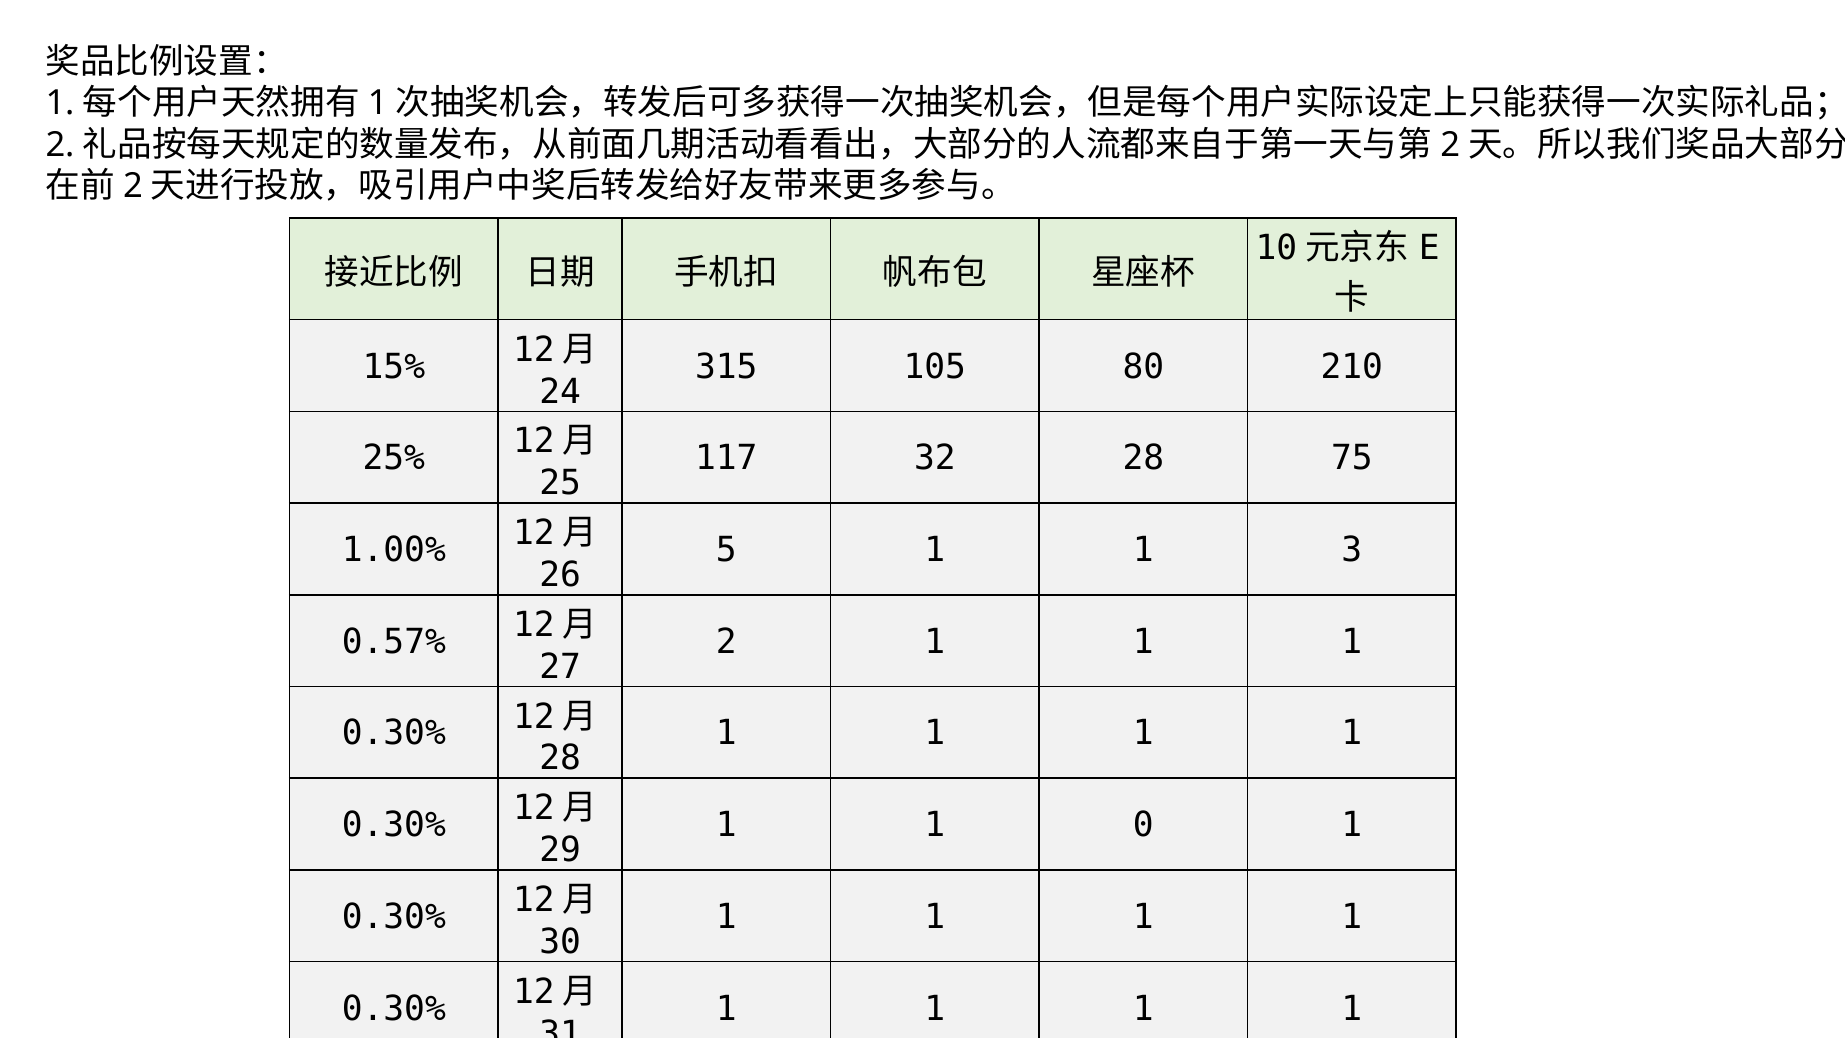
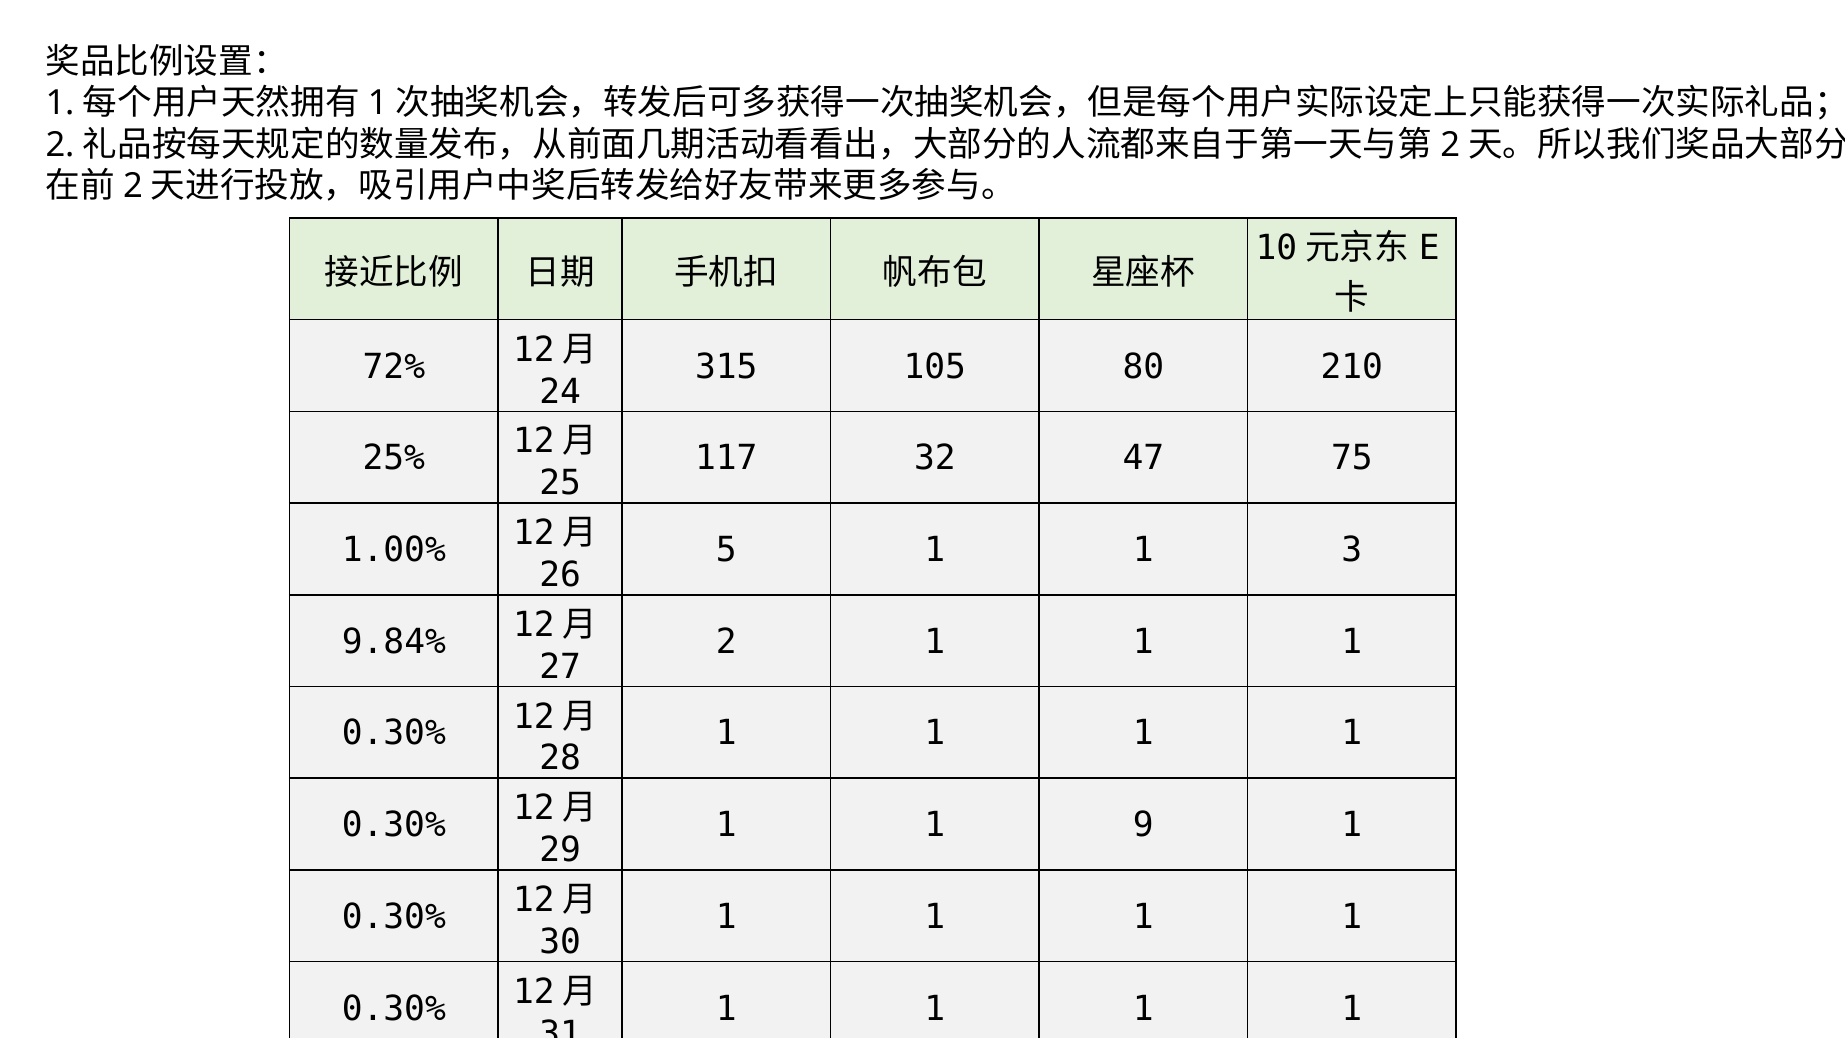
15%: 15% -> 72%
32 28: 28 -> 47
0.57%: 0.57% -> 9.84%
0: 0 -> 9
